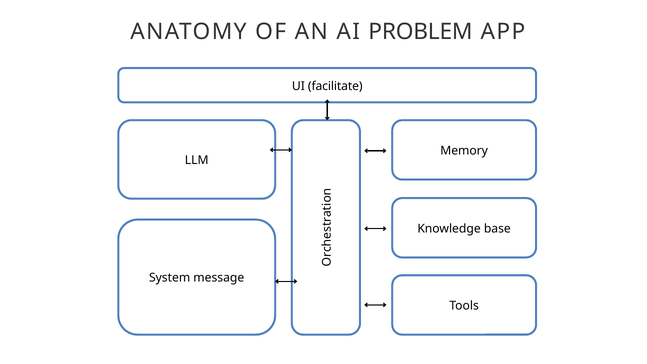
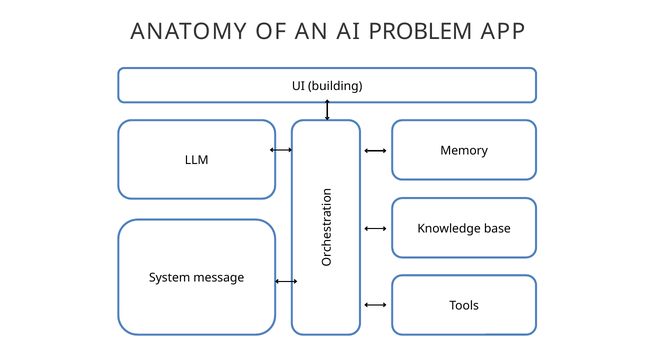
facilitate: facilitate -> building
